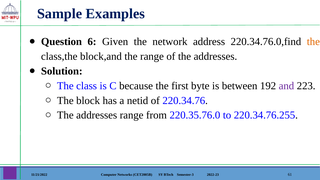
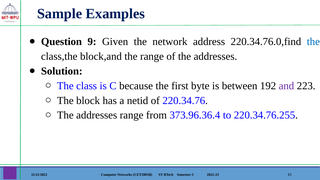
6: 6 -> 9
the at (313, 42) colour: orange -> blue
220.35.76.0: 220.35.76.0 -> 373.96.36.4
